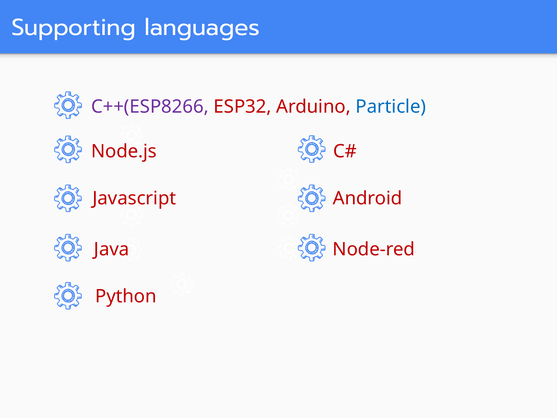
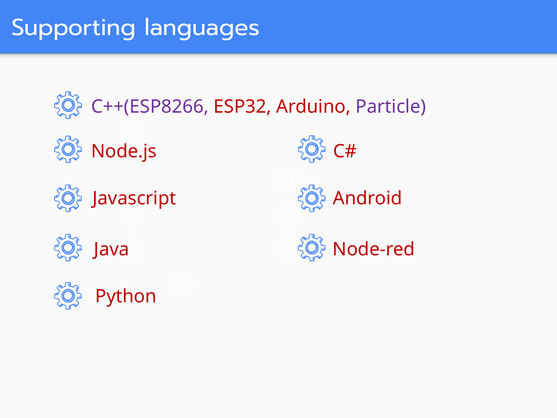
Particle colour: blue -> purple
